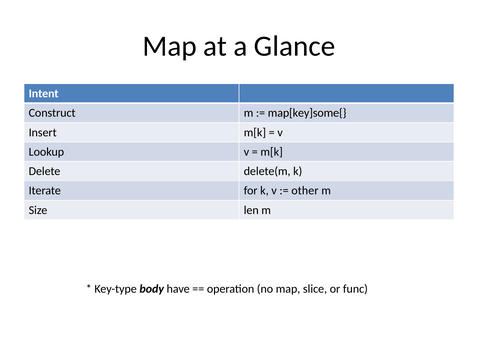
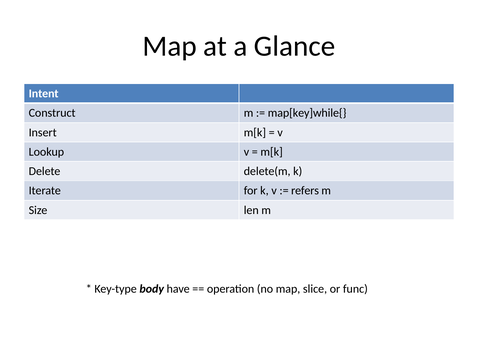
map[key]some{: map[key]some{ -> map[key]while{
other: other -> refers
